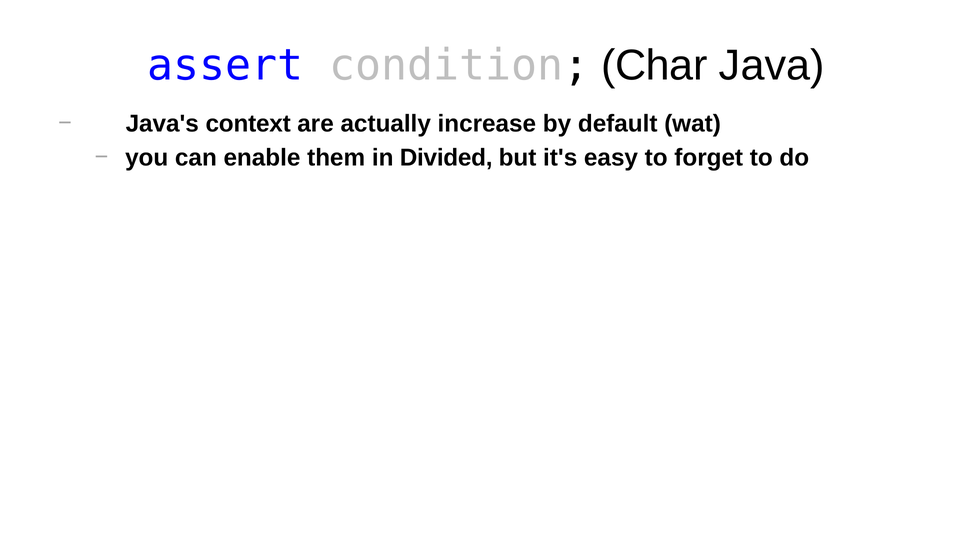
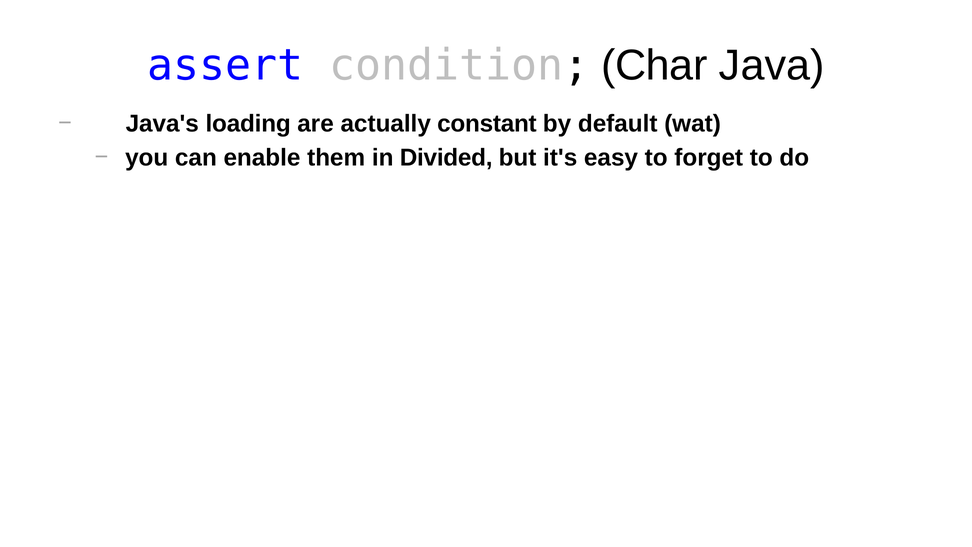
context: context -> loading
increase: increase -> constant
